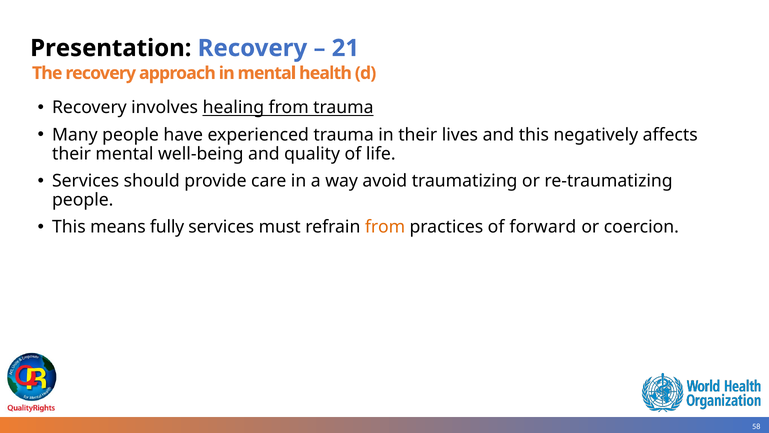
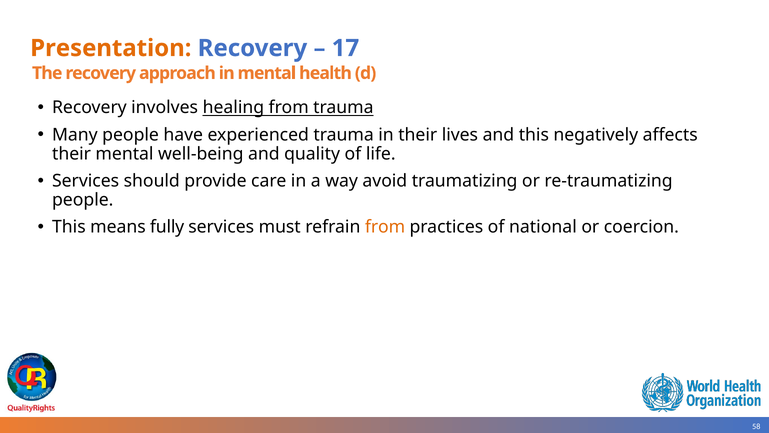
Presentation colour: black -> orange
21: 21 -> 17
forward: forward -> national
